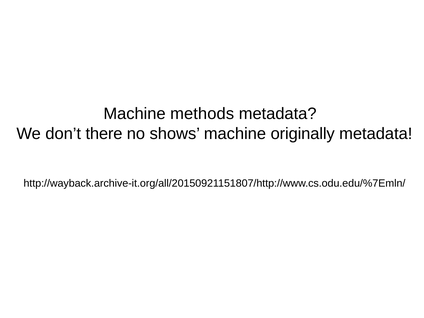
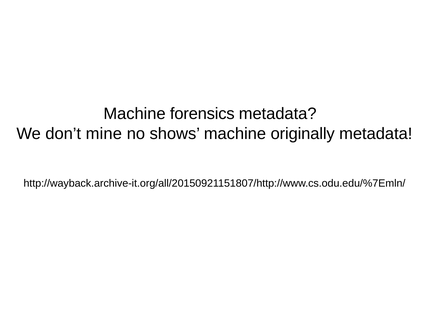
methods: methods -> forensics
there: there -> mine
